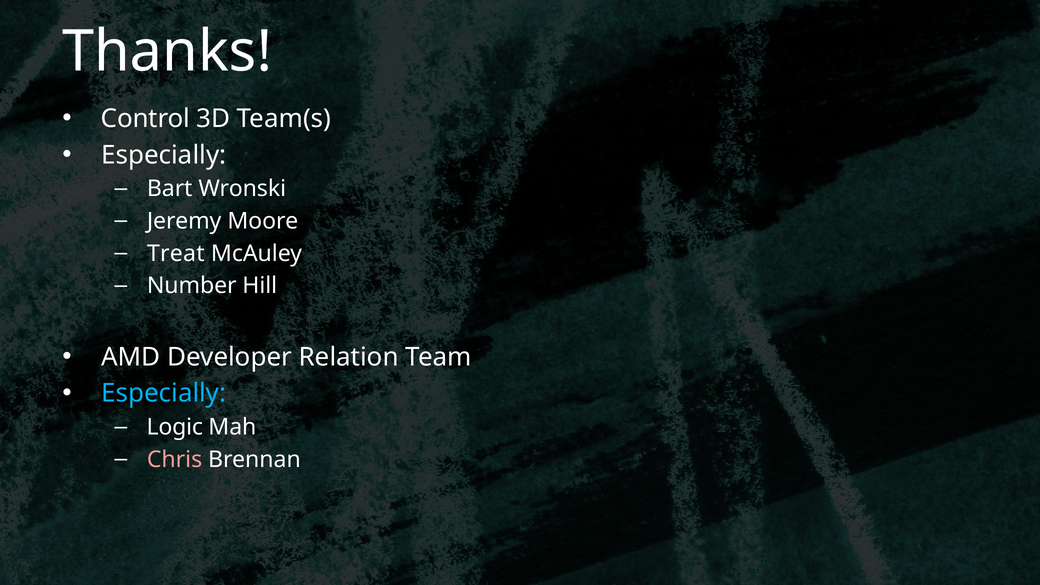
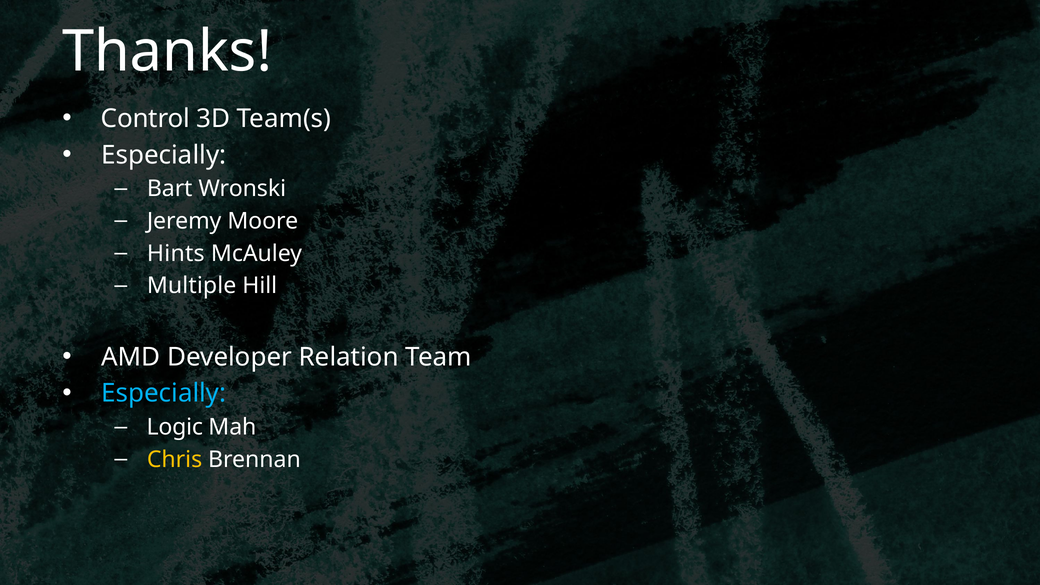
Treat: Treat -> Hints
Number: Number -> Multiple
Chris colour: pink -> yellow
